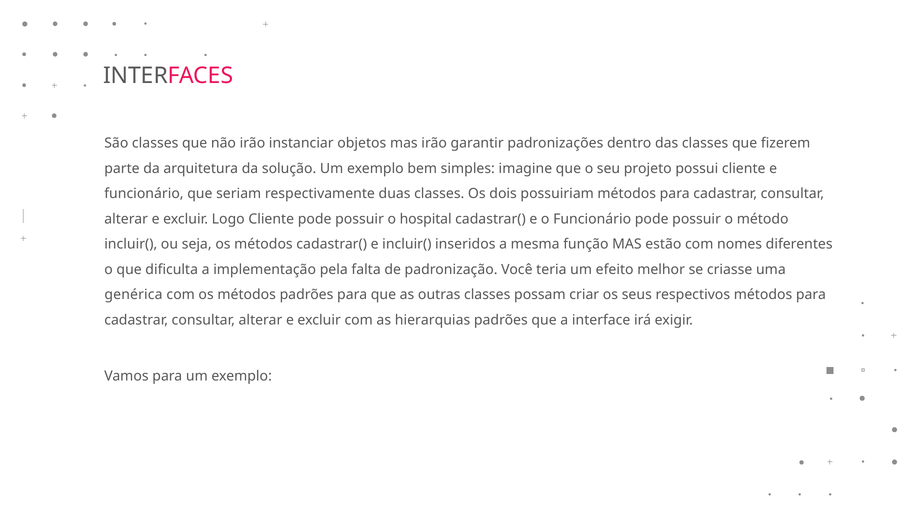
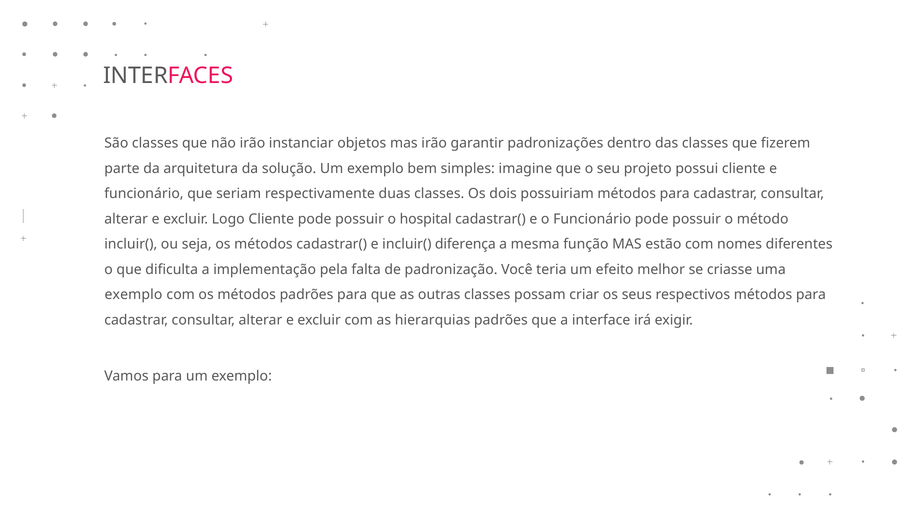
inseridos: inseridos -> diferença
genérica at (134, 295): genérica -> exemplo
